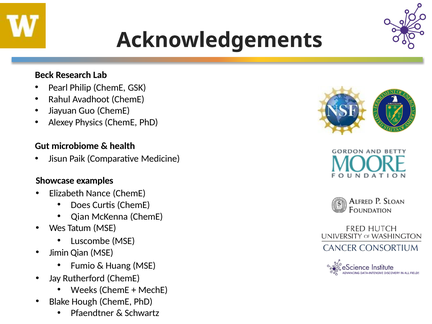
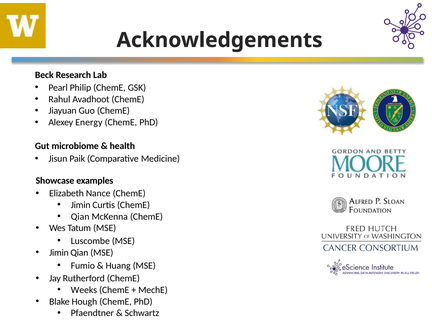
Physics: Physics -> Energy
Does at (81, 205): Does -> Jimin
